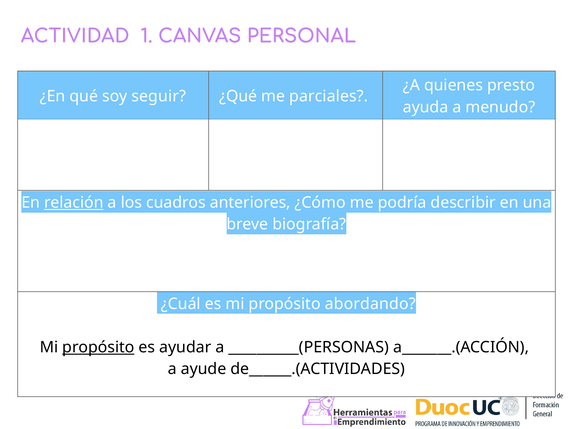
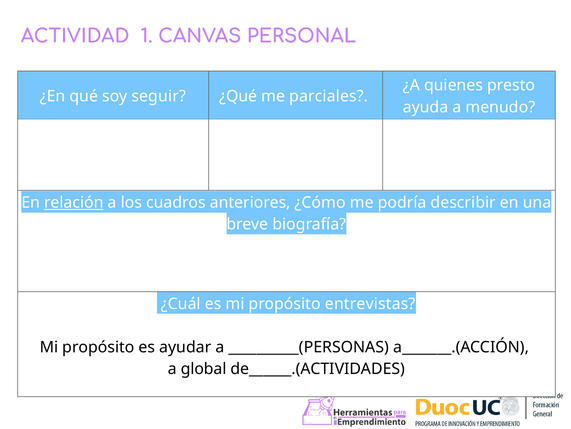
abordando: abordando -> entrevistas
propósito at (98, 347) underline: present -> none
ayude: ayude -> global
